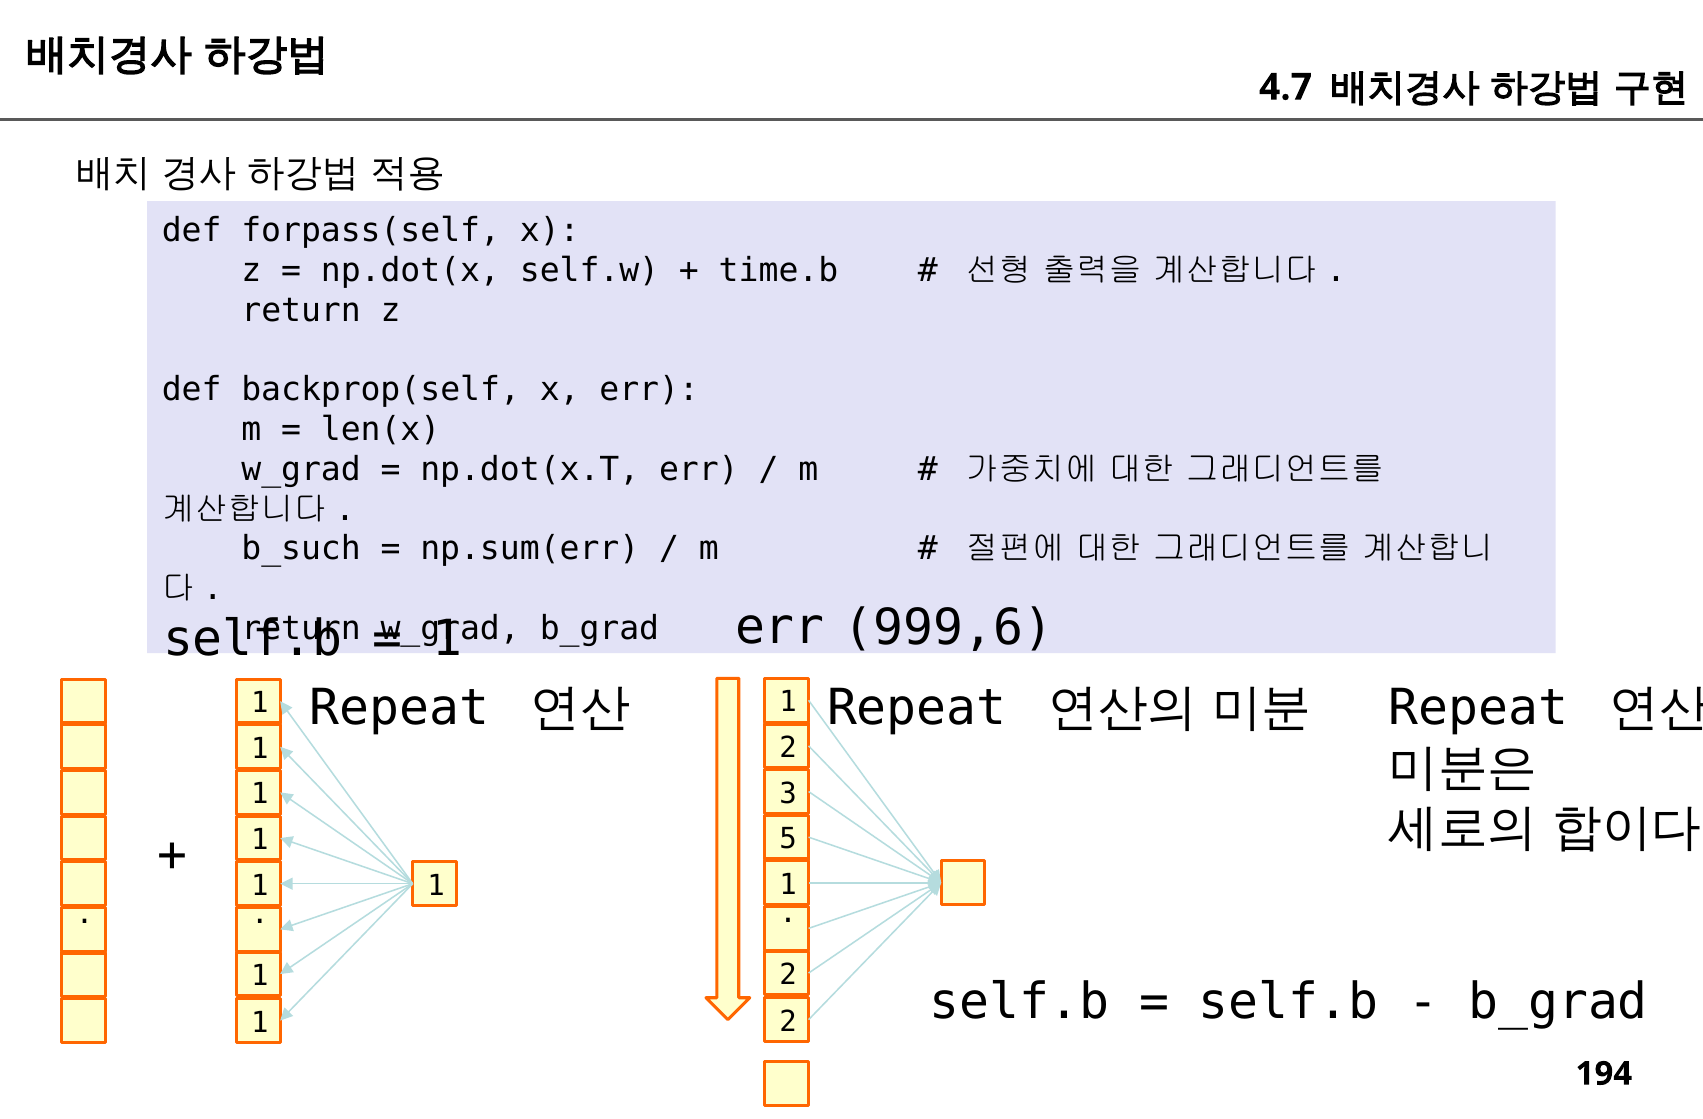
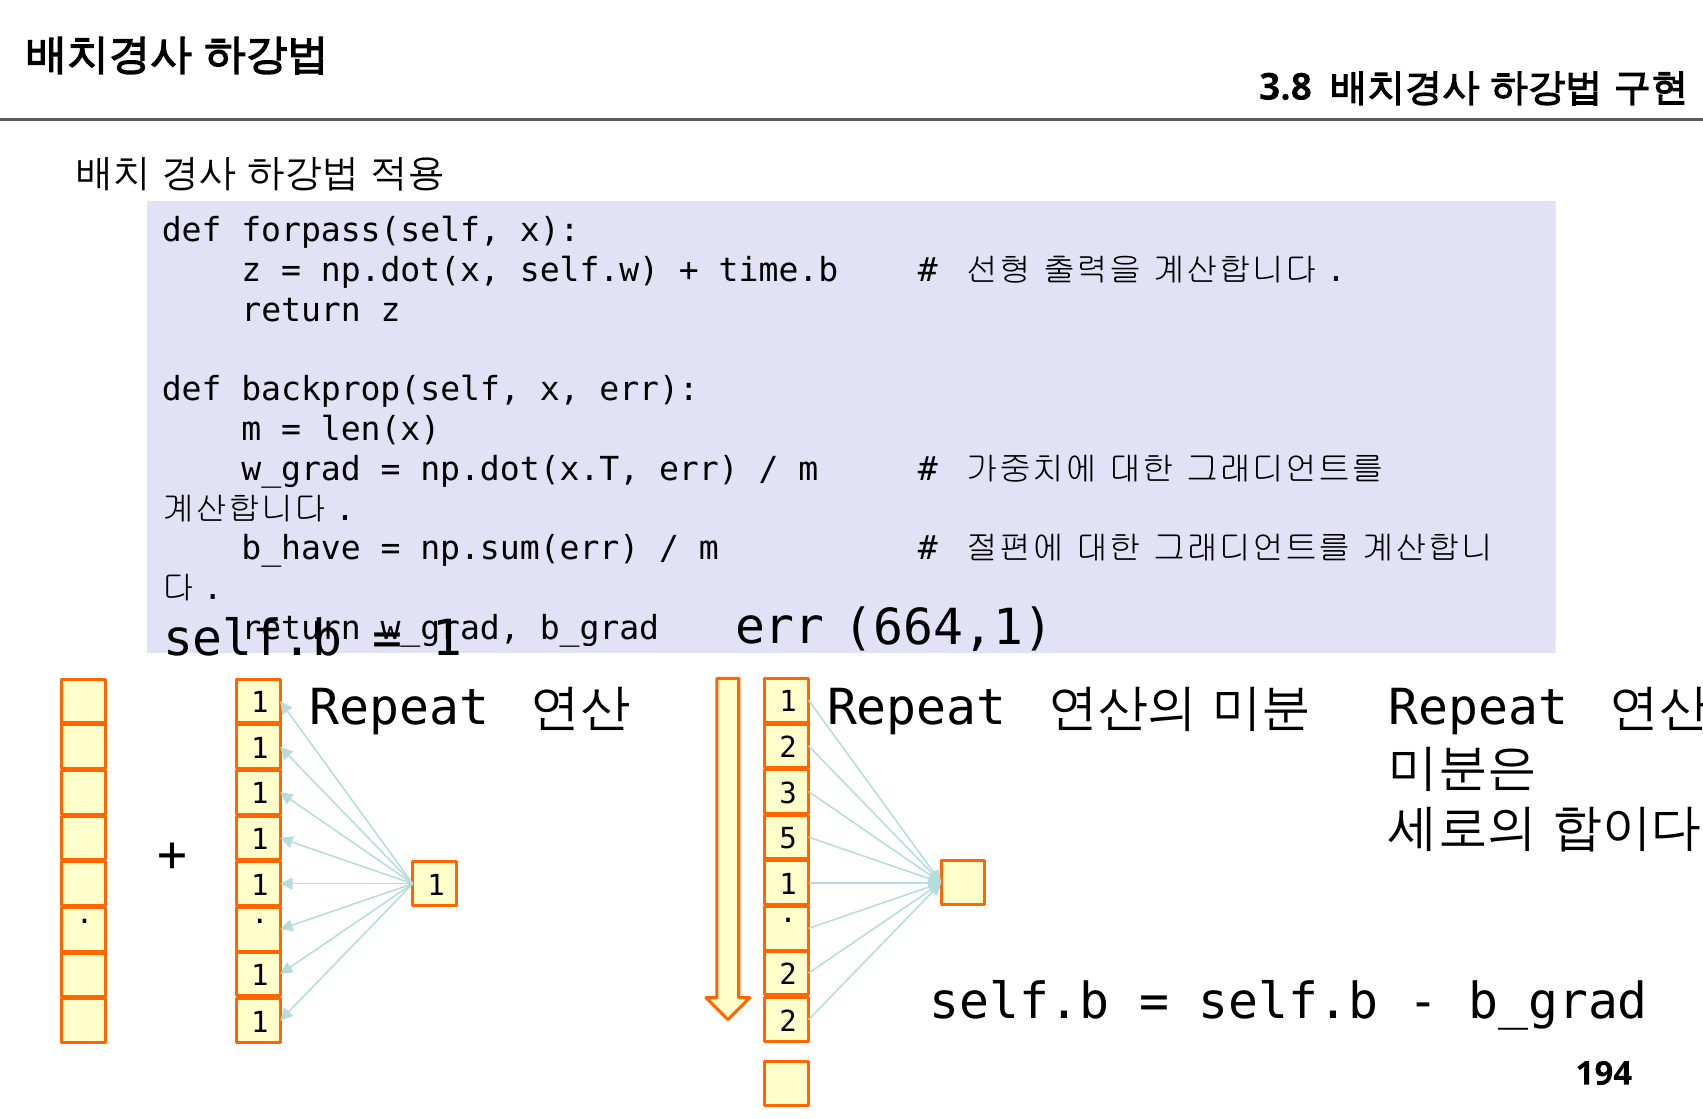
4.7: 4.7 -> 3.8
b_such: b_such -> b_have
999,6: 999,6 -> 664,1
